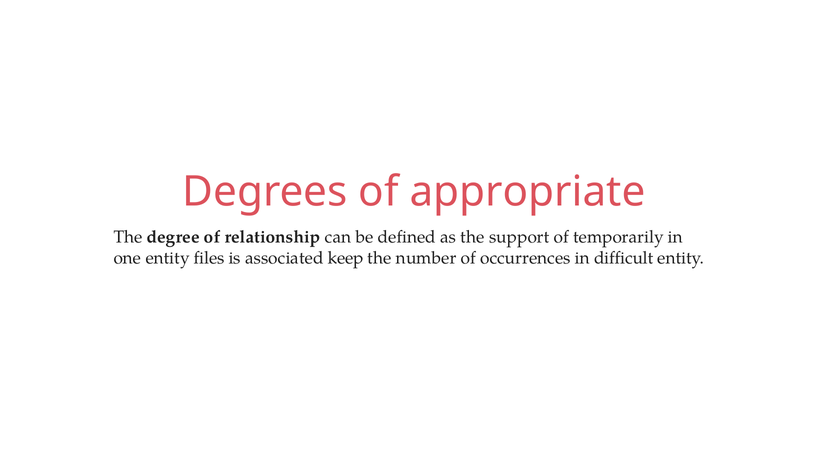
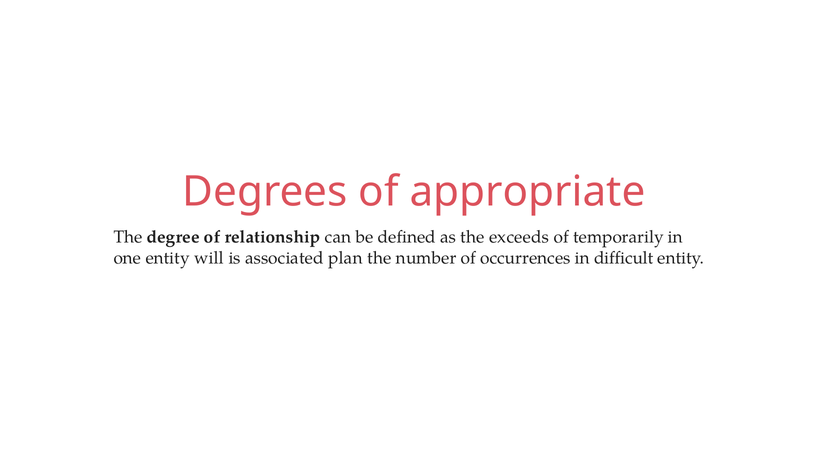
support: support -> exceeds
files: files -> will
keep: keep -> plan
